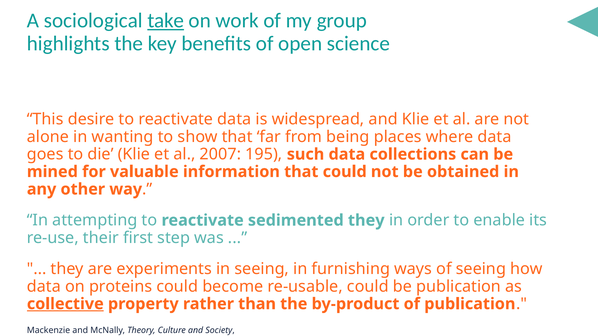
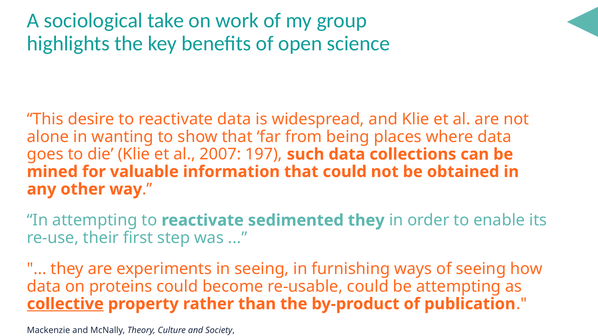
take underline: present -> none
195: 195 -> 197
be publication: publication -> attempting
